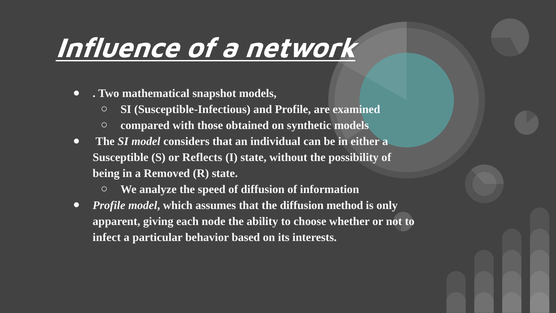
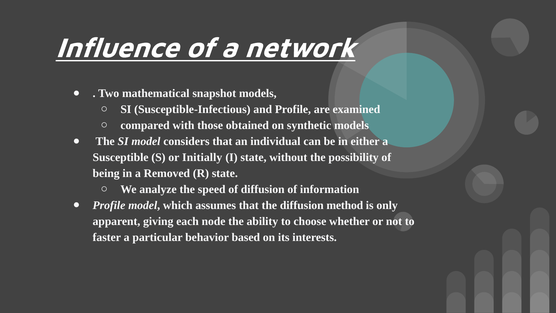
Reflects: Reflects -> Initially
infect: infect -> faster
